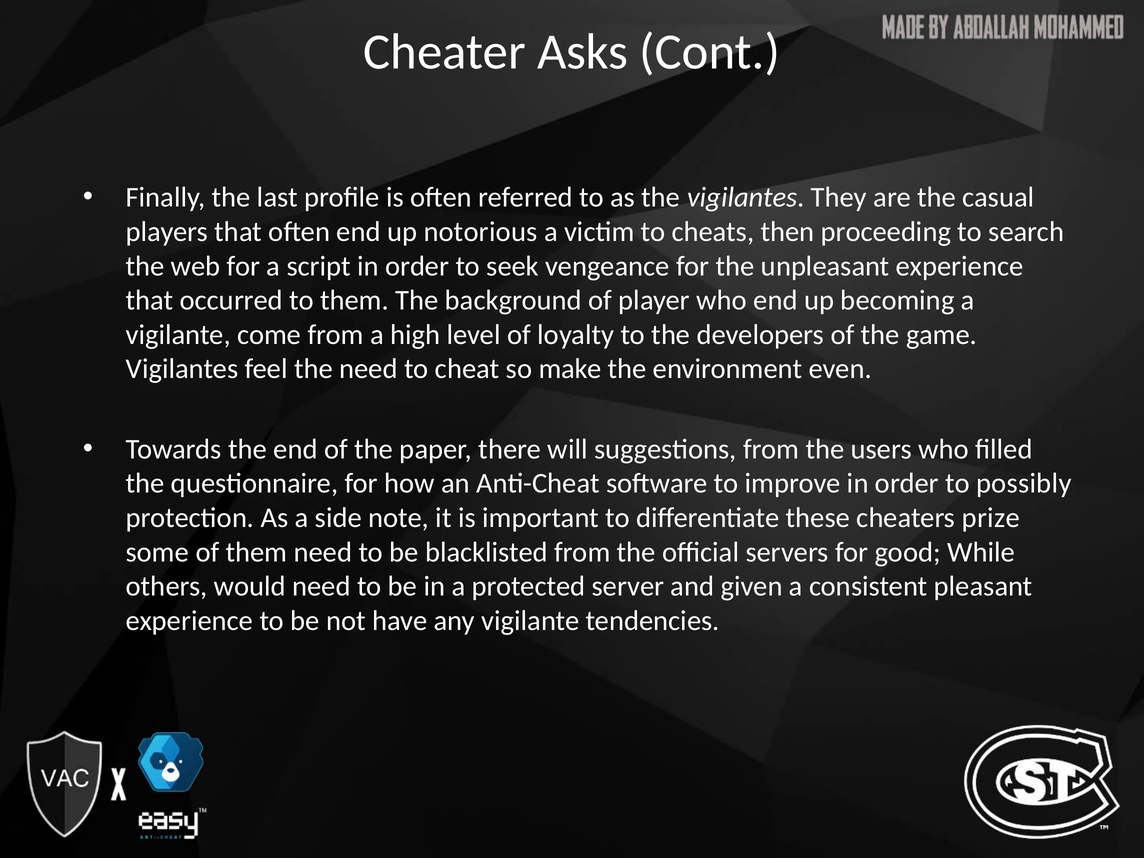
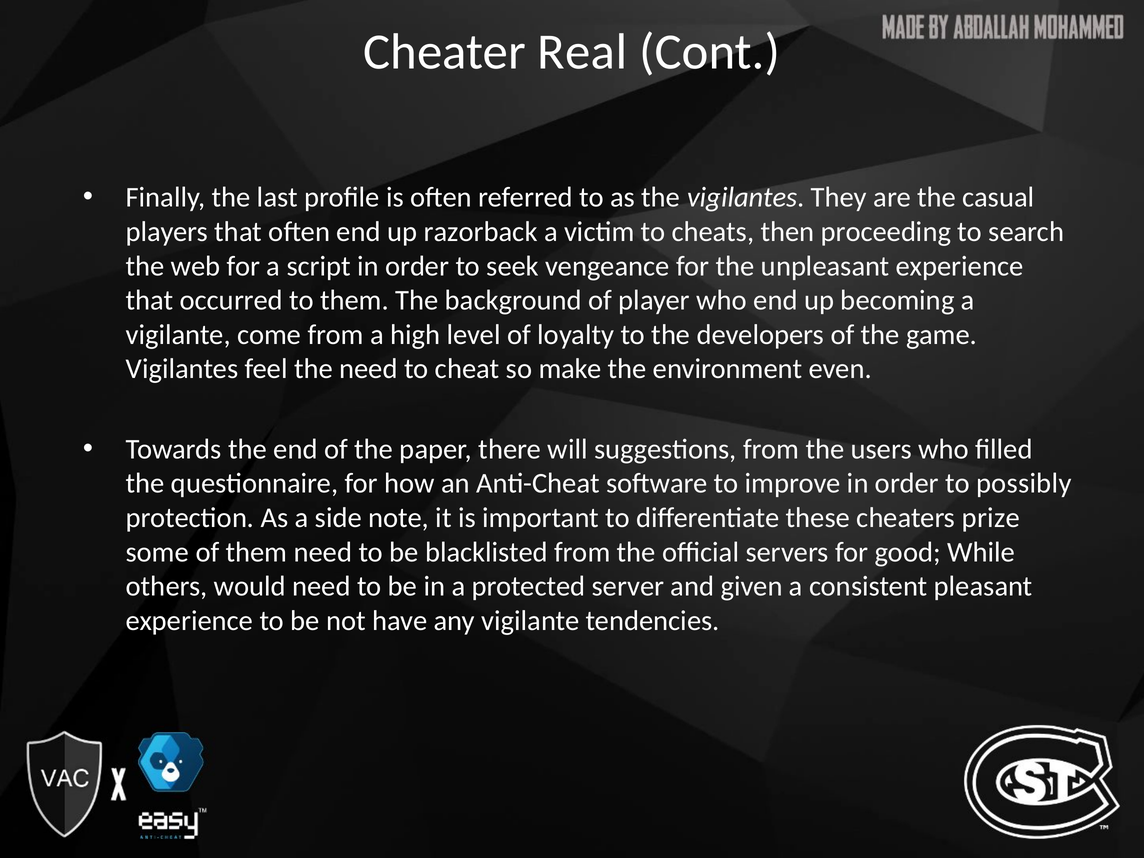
Asks: Asks -> Real
notorious: notorious -> razorback
